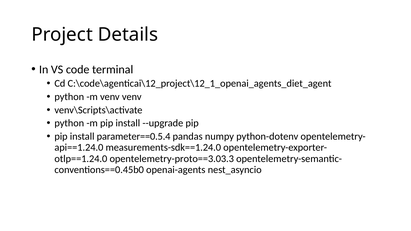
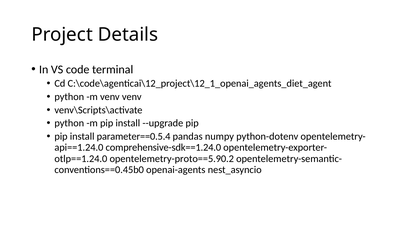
measurements-sdk==1.24.0: measurements-sdk==1.24.0 -> comprehensive-sdk==1.24.0
opentelemetry-proto==3.03.3: opentelemetry-proto==3.03.3 -> opentelemetry-proto==5.90.2
